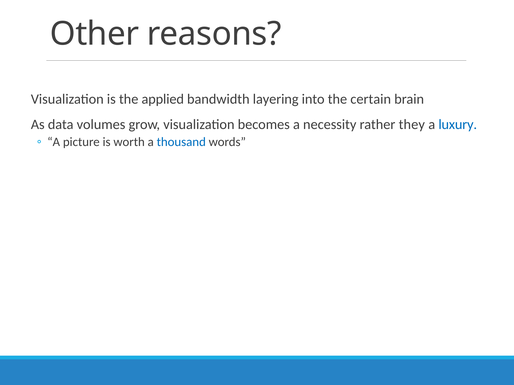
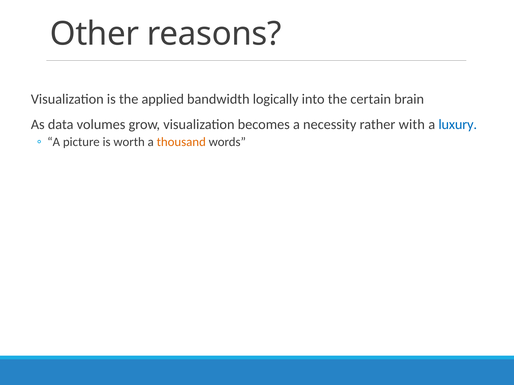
layering: layering -> logically
they: they -> with
thousand colour: blue -> orange
